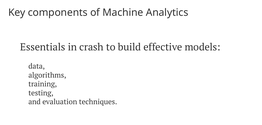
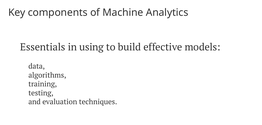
crash: crash -> using
